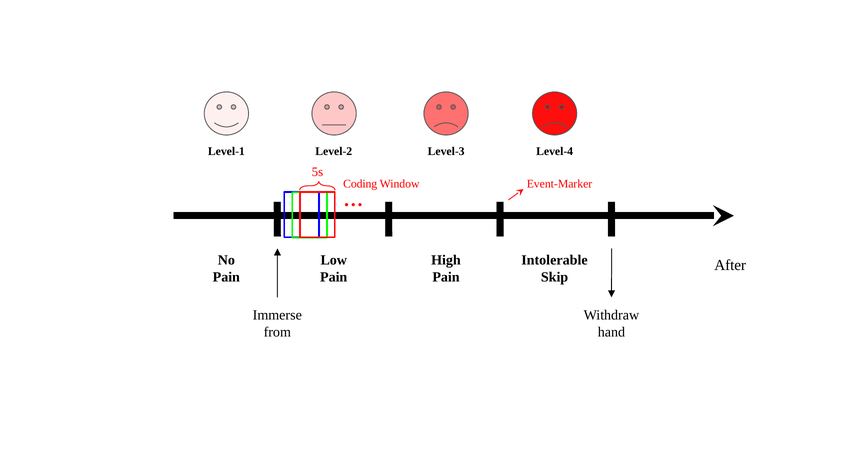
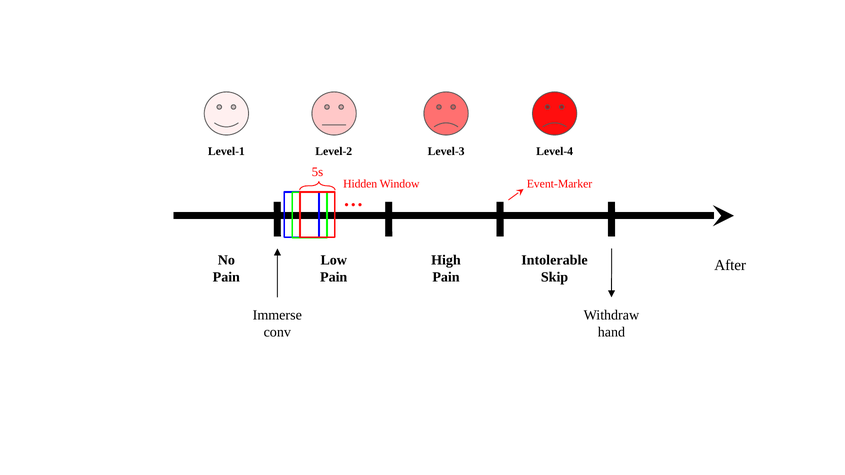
Coding: Coding -> Hidden
from: from -> conv
